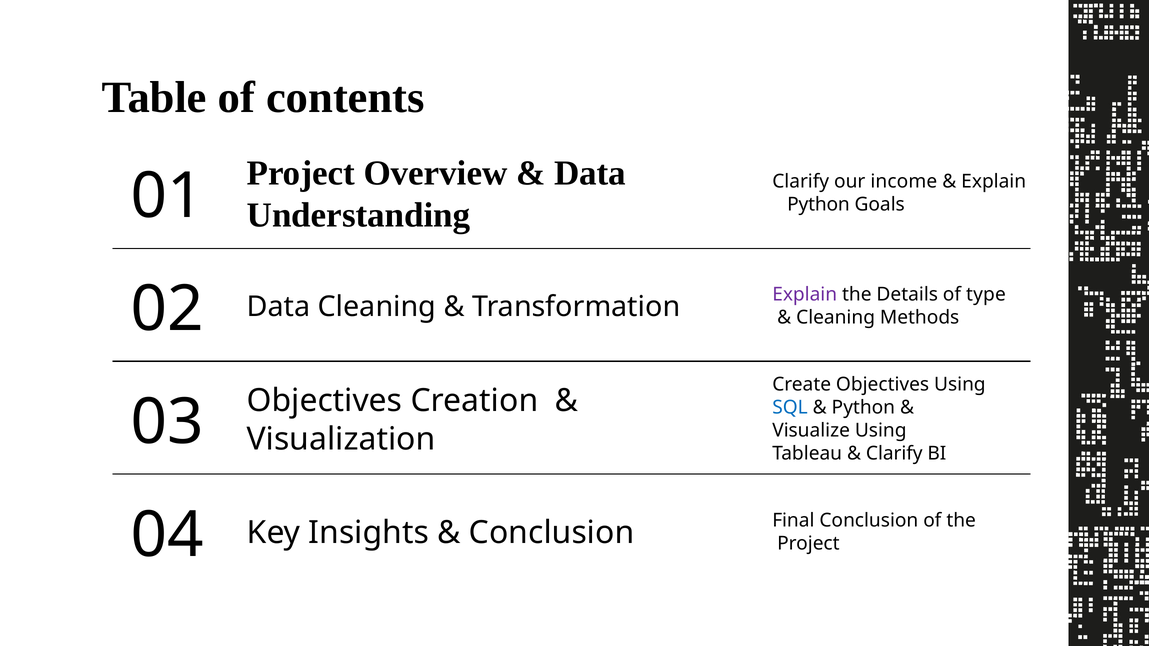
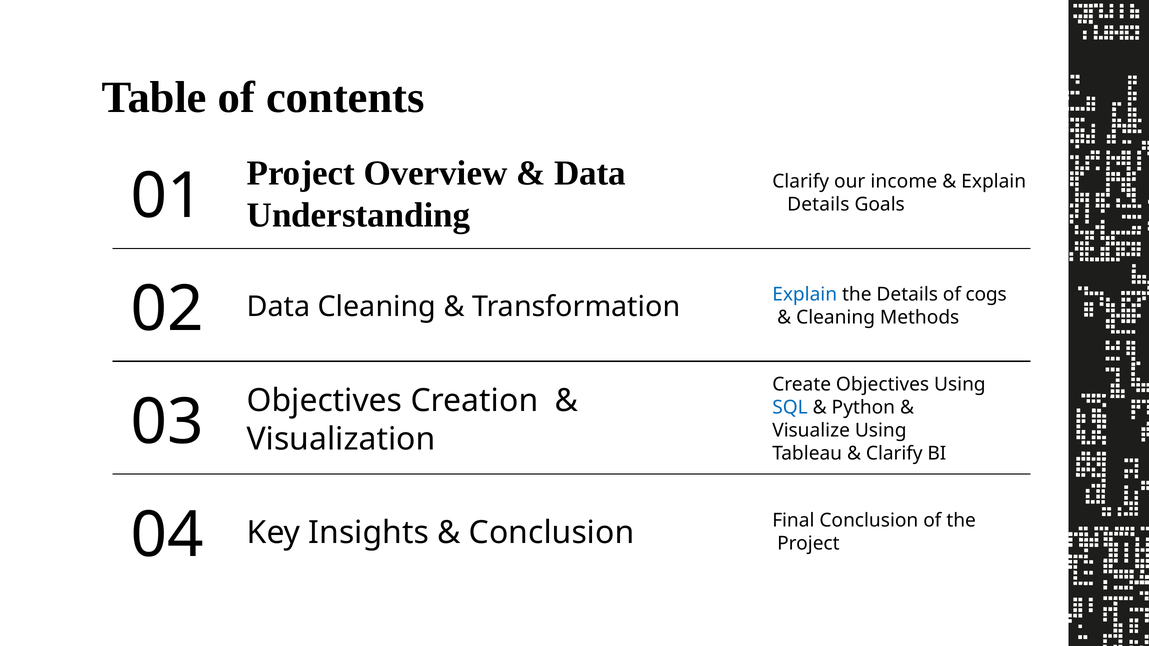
Python at (818, 205): Python -> Details
Explain at (805, 295) colour: purple -> blue
type: type -> cogs
